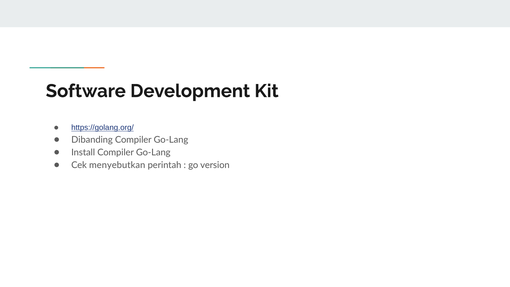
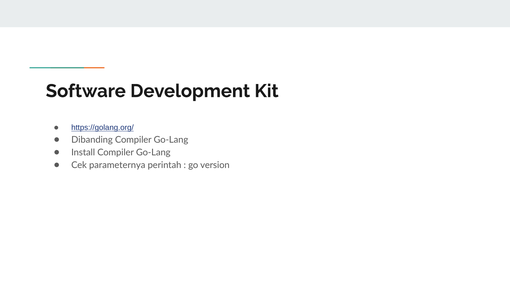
menyebutkan: menyebutkan -> parameternya
